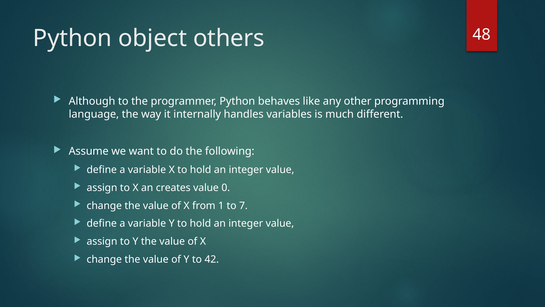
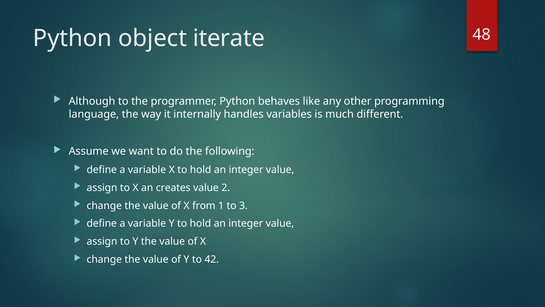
others: others -> iterate
0: 0 -> 2
7: 7 -> 3
